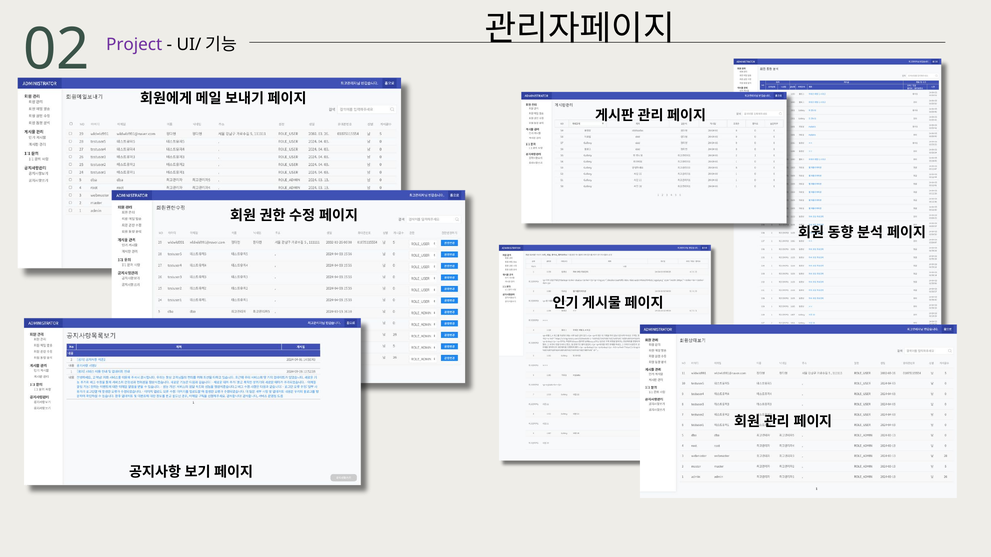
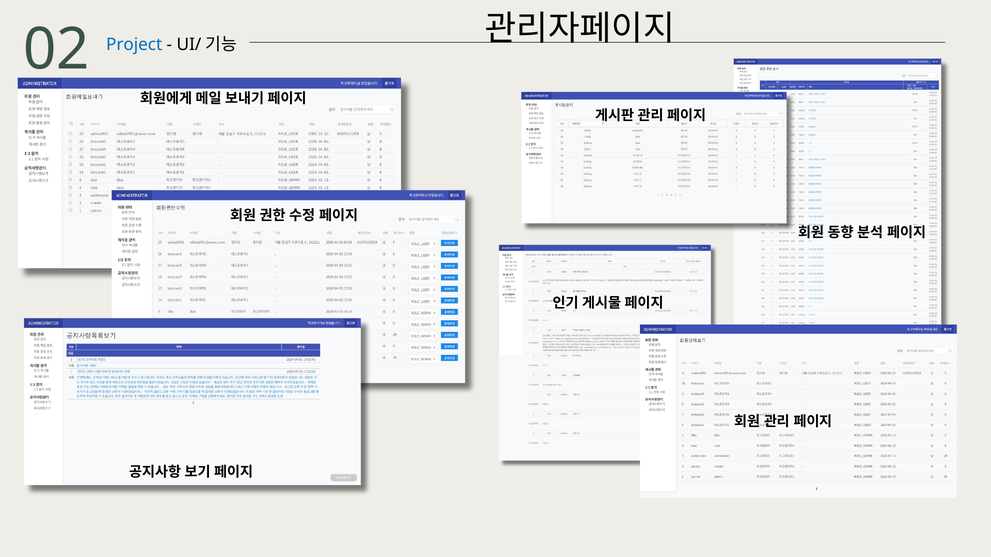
Project colour: purple -> blue
